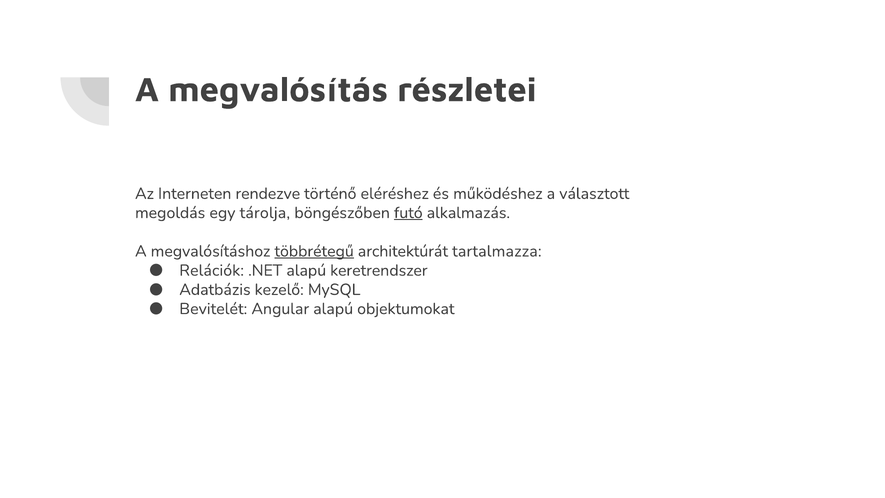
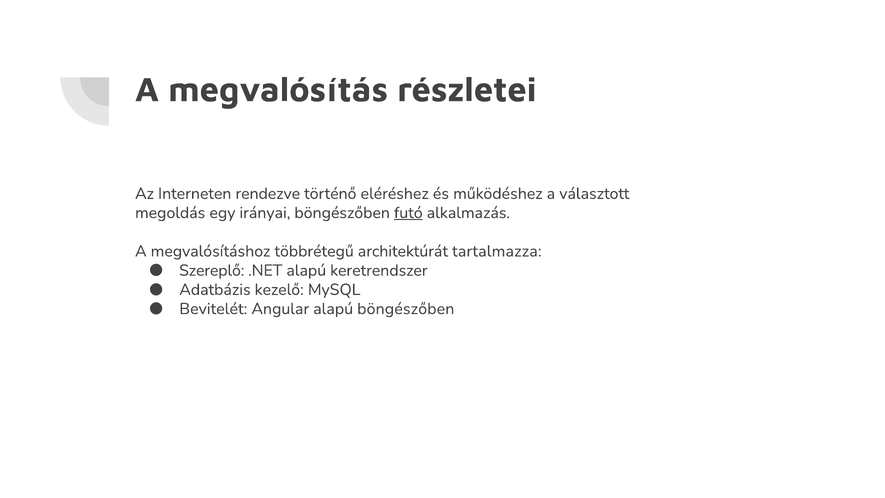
tárolja: tárolja -> irányai
többrétegű underline: present -> none
Relációk: Relációk -> Szereplő
alapú objektumokat: objektumokat -> böngészőben
